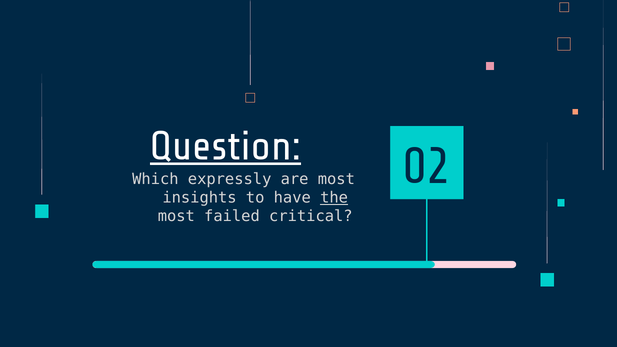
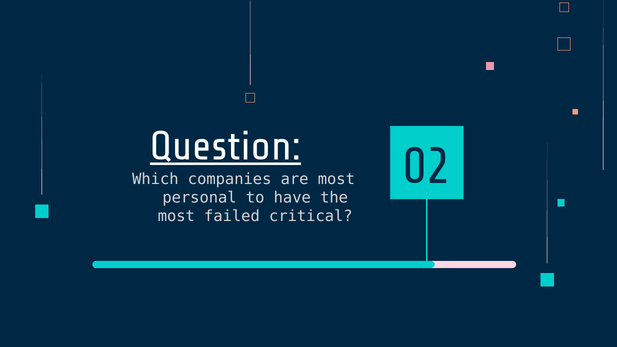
expressly: expressly -> companies
insights: insights -> personal
the underline: present -> none
